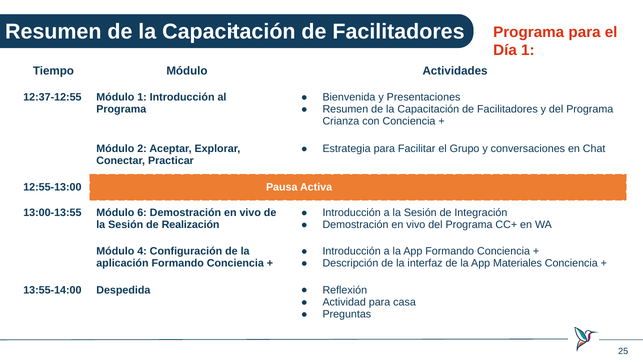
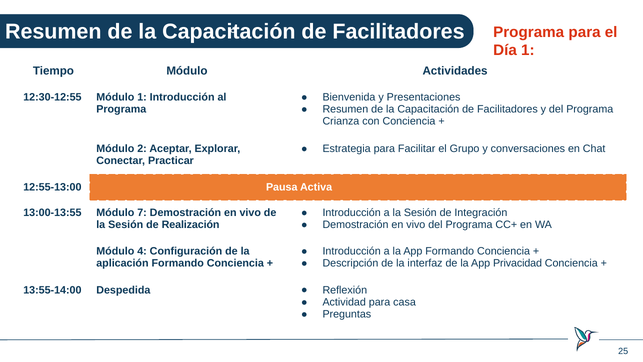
12:37-12:55: 12:37-12:55 -> 12:30-12:55
6: 6 -> 7
Materiales: Materiales -> Privacidad
